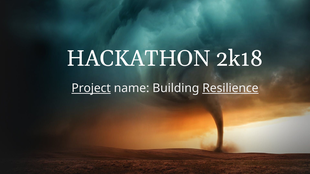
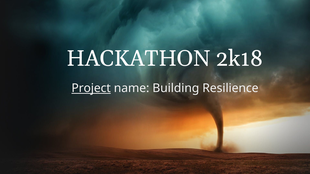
Resilience underline: present -> none
